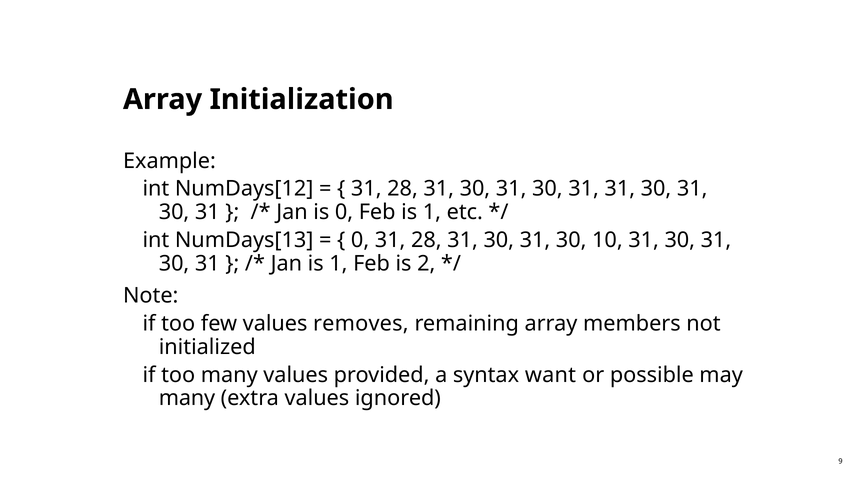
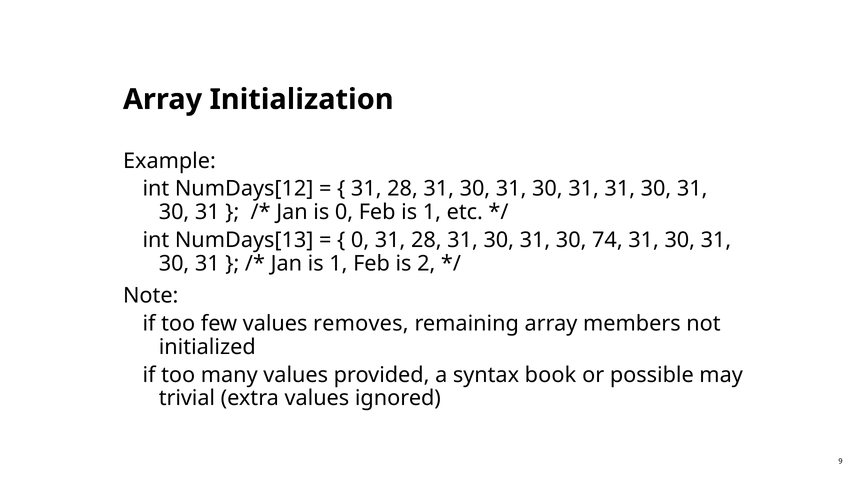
10: 10 -> 74
want: want -> book
many at (187, 399): many -> trivial
